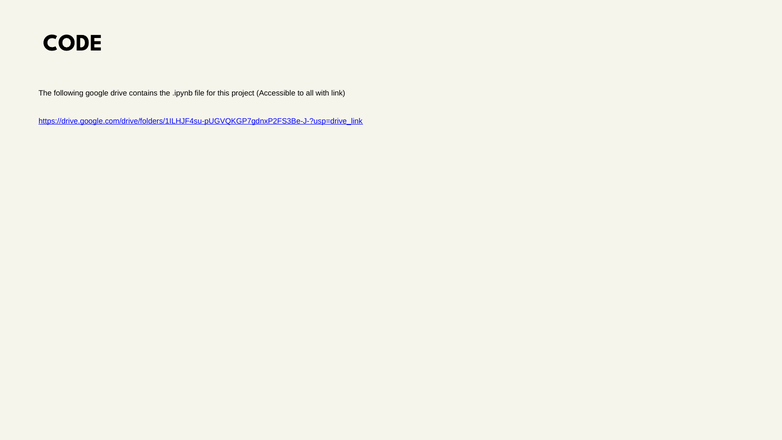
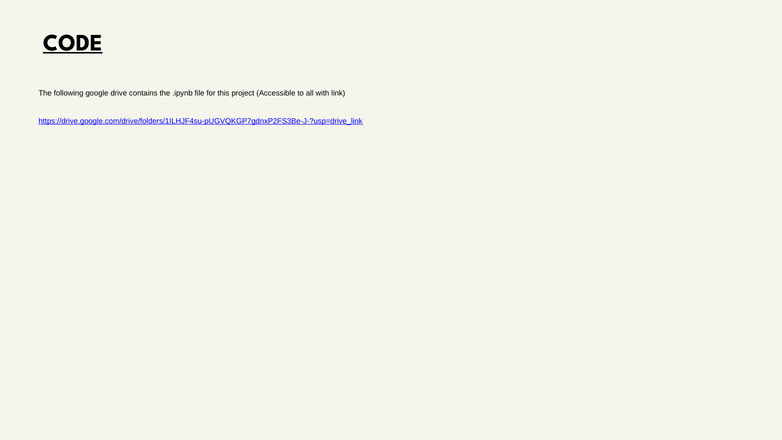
CODE underline: none -> present
